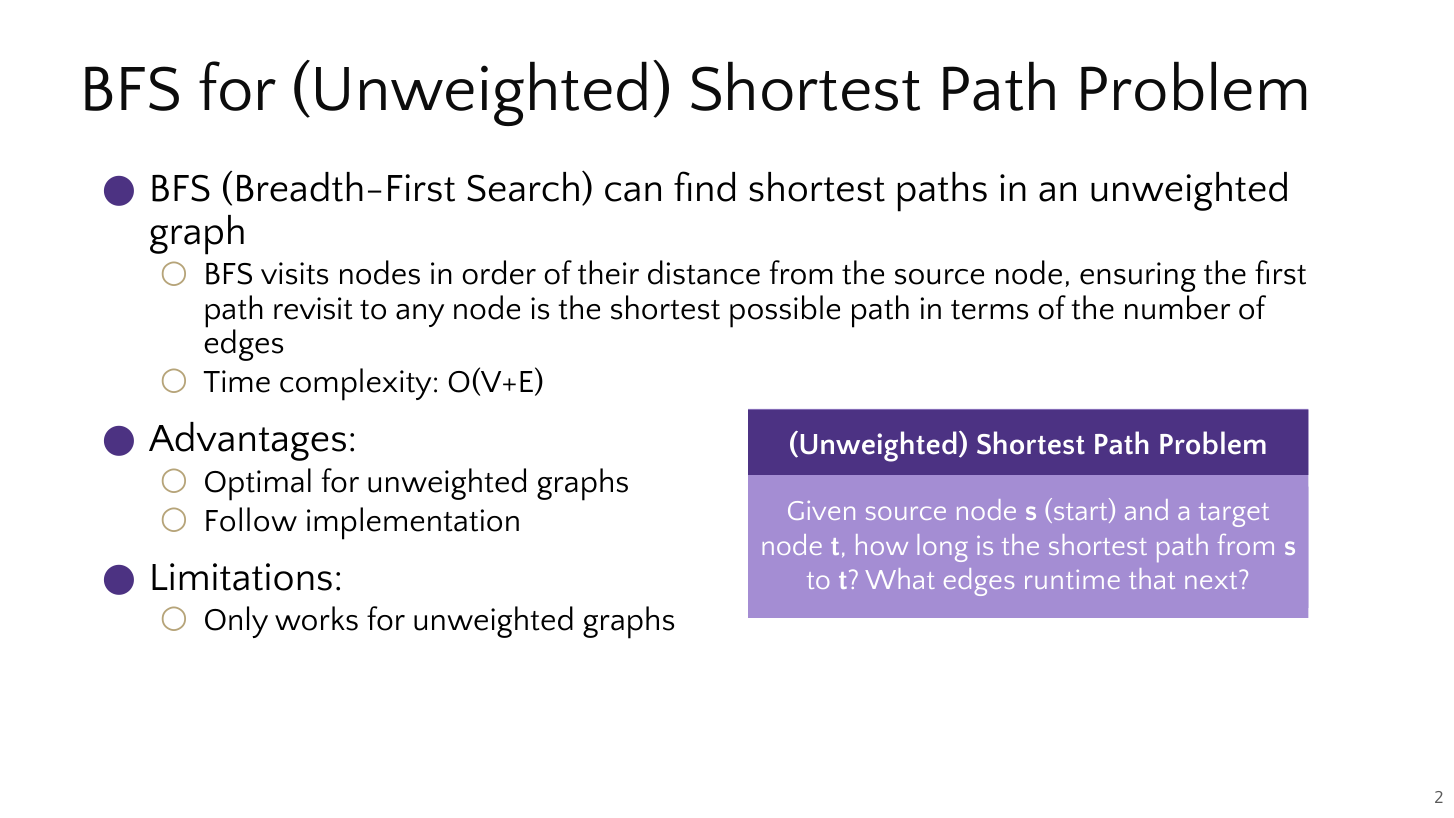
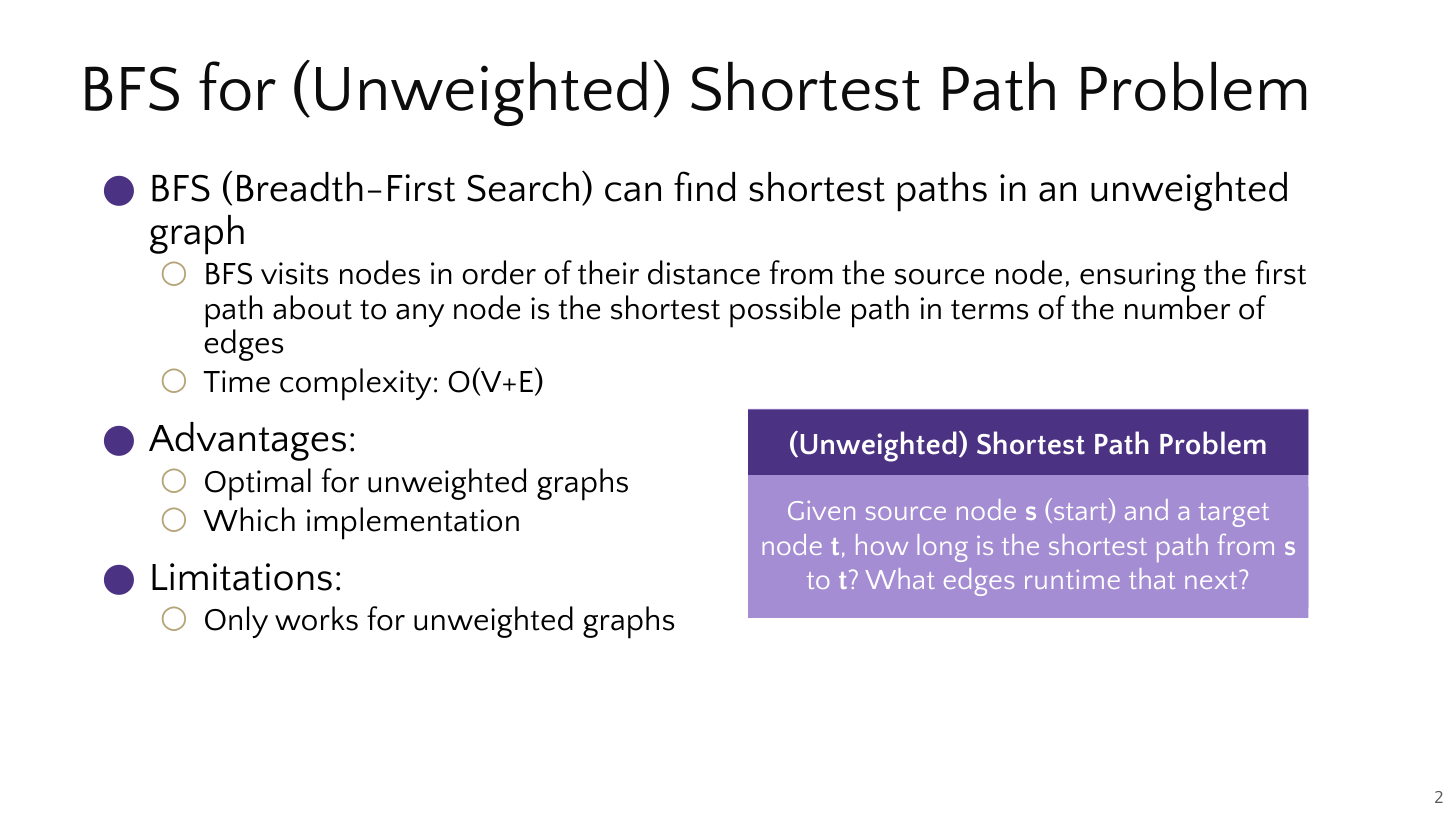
revisit: revisit -> about
Follow: Follow -> Which
